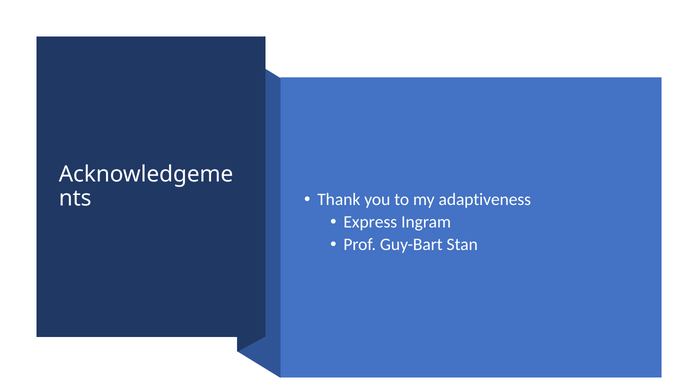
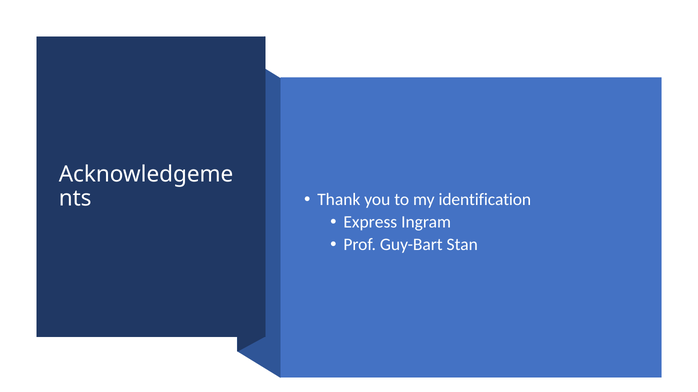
adaptiveness: adaptiveness -> identification
